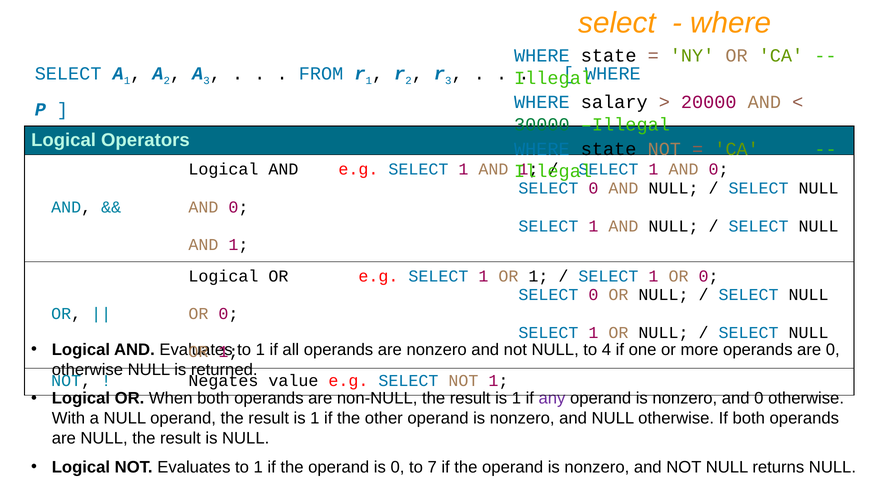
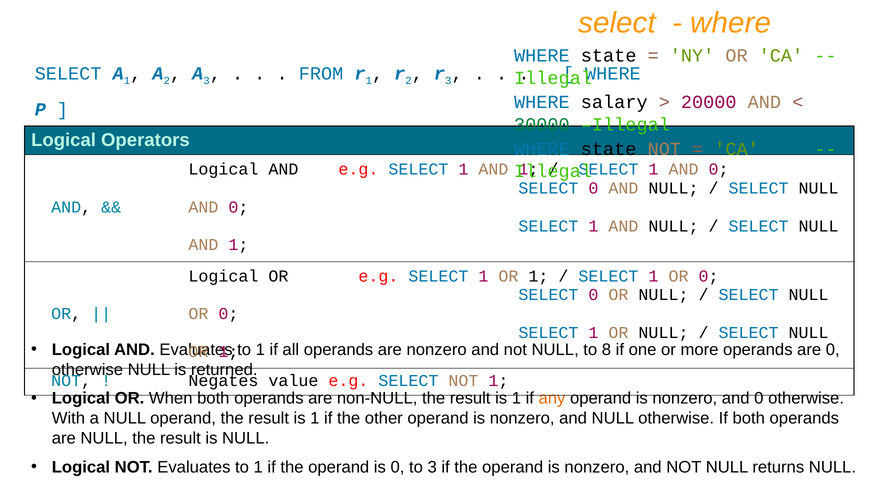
4: 4 -> 8
any colour: purple -> orange
to 7: 7 -> 3
